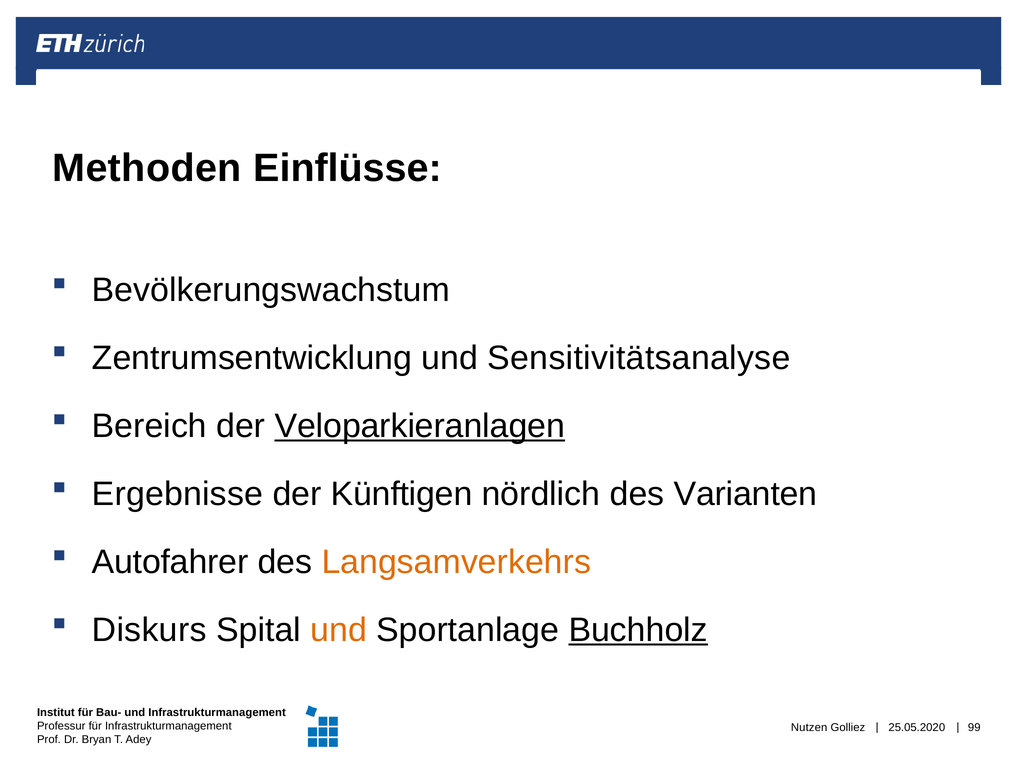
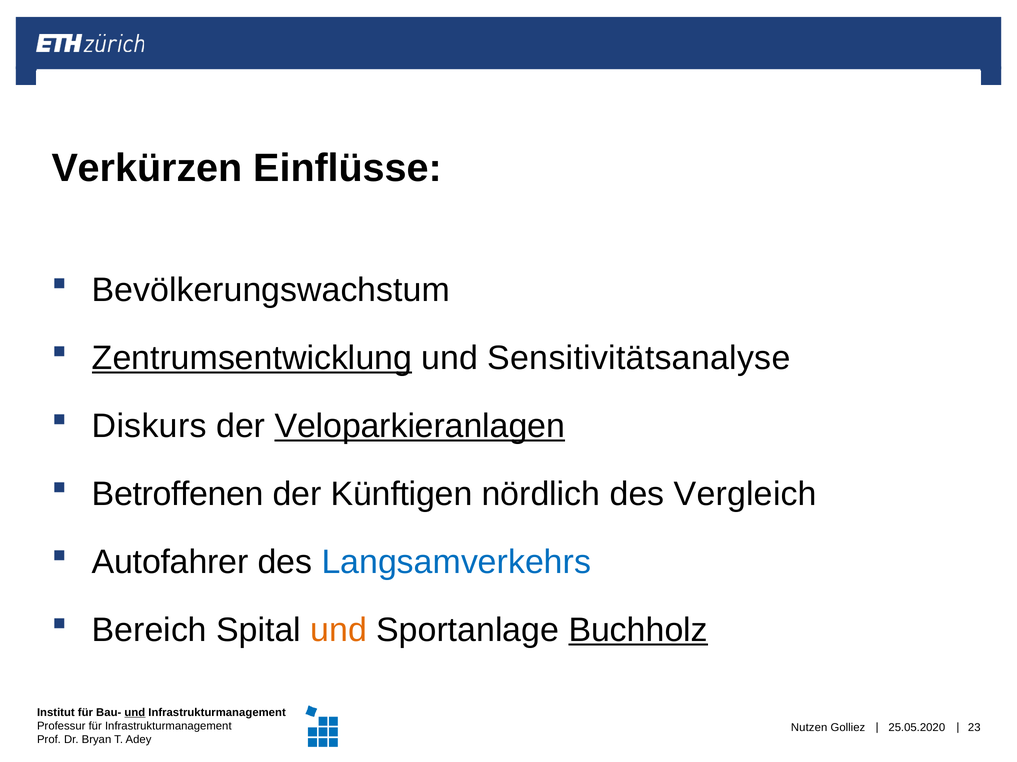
Methoden: Methoden -> Verkürzen
Zentrumsentwicklung underline: none -> present
Bereich: Bereich -> Diskurs
Ergebnisse: Ergebnisse -> Betroffenen
Varianten: Varianten -> Vergleich
Langsamverkehrs colour: orange -> blue
Diskurs: Diskurs -> Bereich
und at (135, 713) underline: none -> present
99: 99 -> 23
